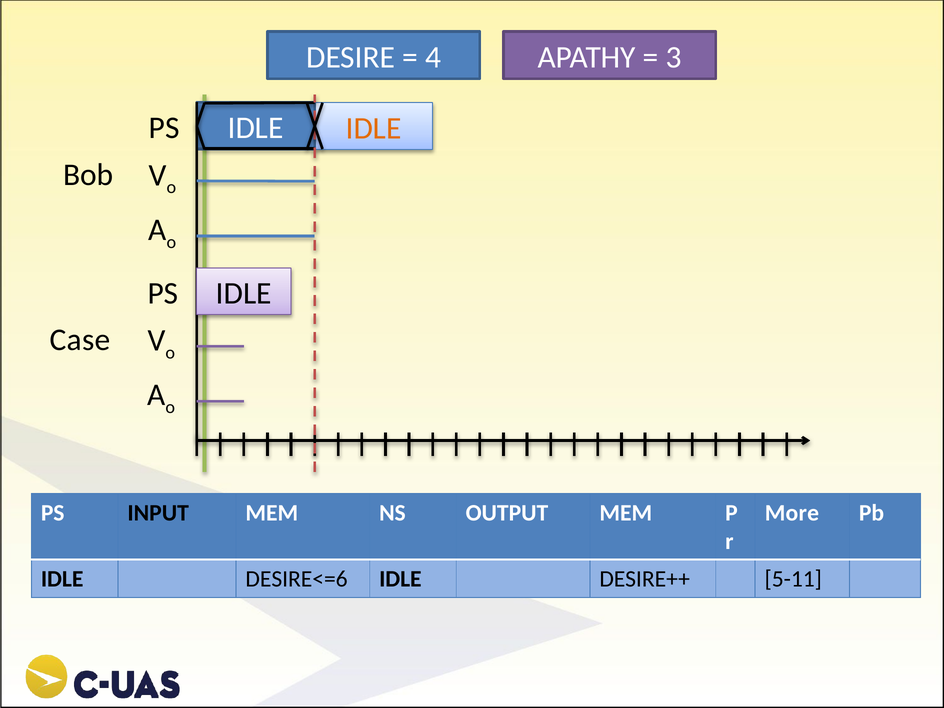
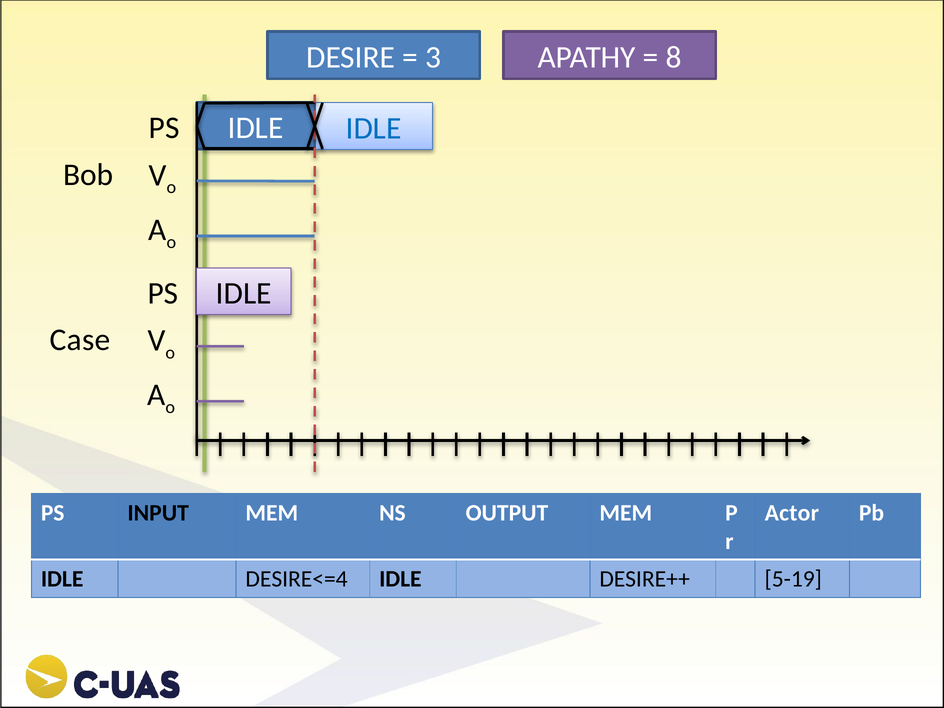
4: 4 -> 3
3: 3 -> 8
IDLE at (374, 128) colour: orange -> blue
More: More -> Actor
DESIRE<=6: DESIRE<=6 -> DESIRE<=4
5-11: 5-11 -> 5-19
